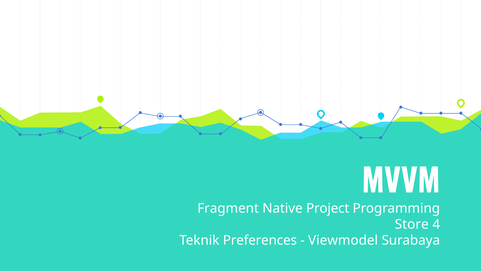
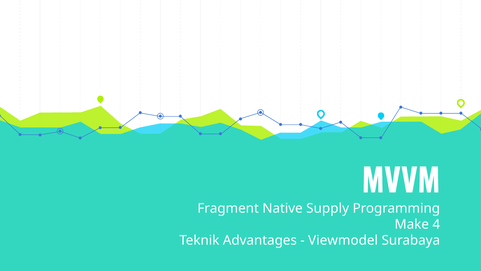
Project: Project -> Supply
Store: Store -> Make
Preferences: Preferences -> Advantages
